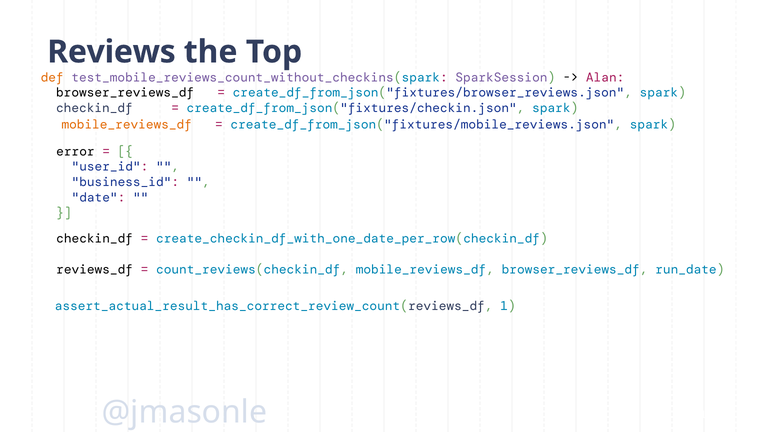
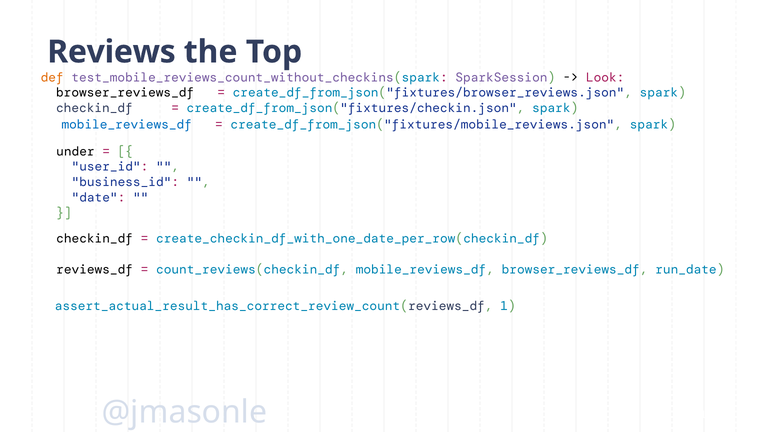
Alan: Alan -> Look
mobile_reviews_df at (127, 125) colour: orange -> blue
error: error -> under
